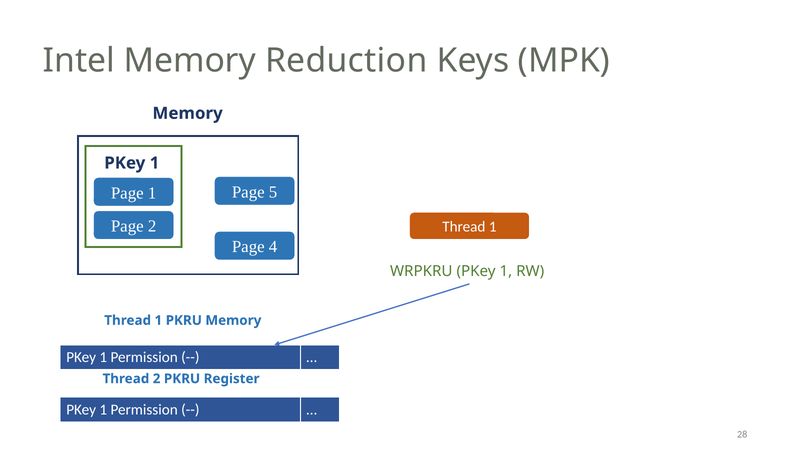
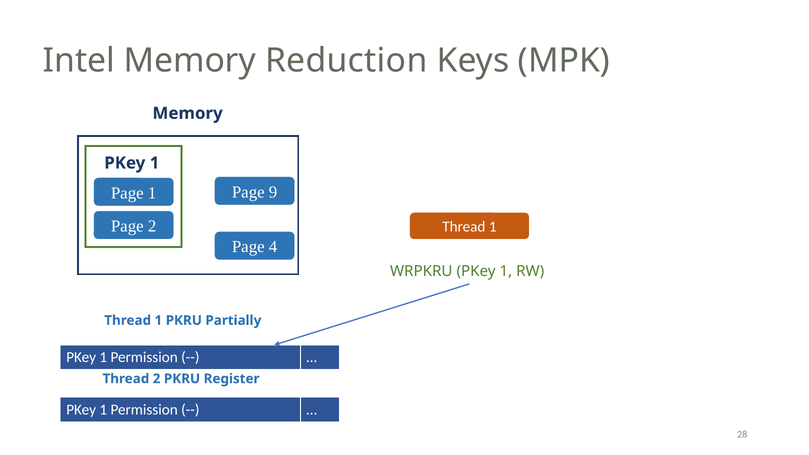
5: 5 -> 9
PKRU Memory: Memory -> Partially
